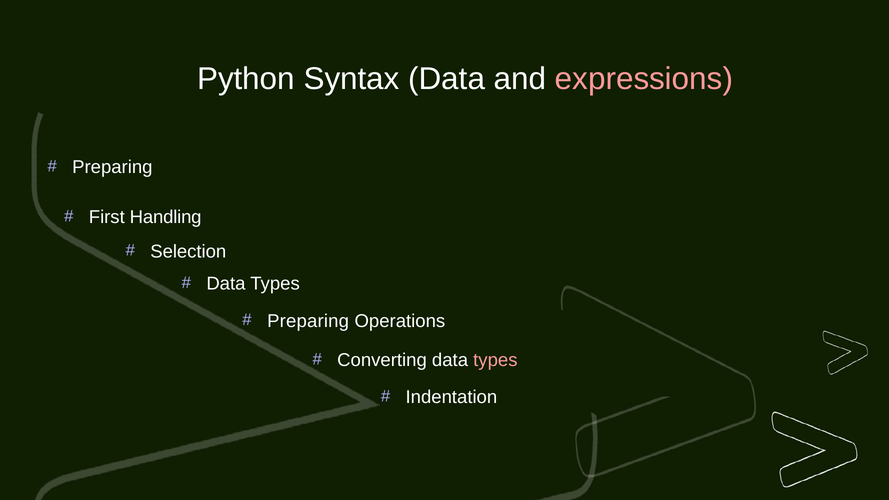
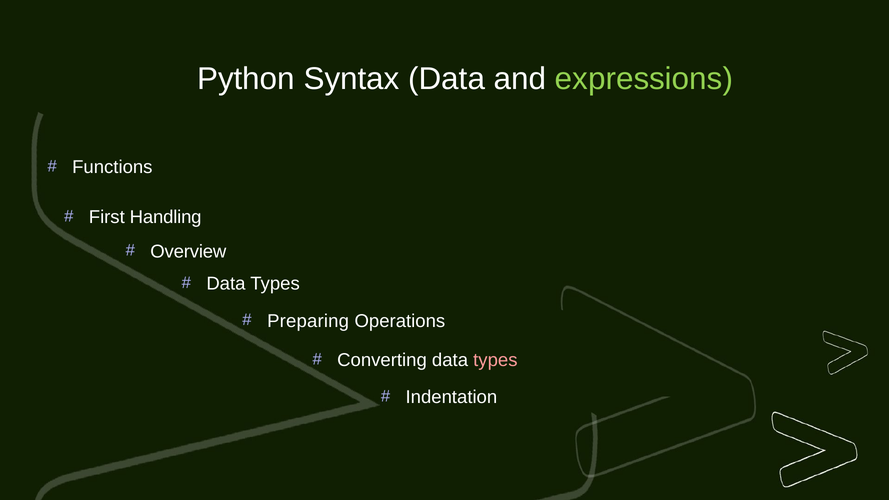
expressions colour: pink -> light green
Preparing at (112, 167): Preparing -> Functions
Selection: Selection -> Overview
